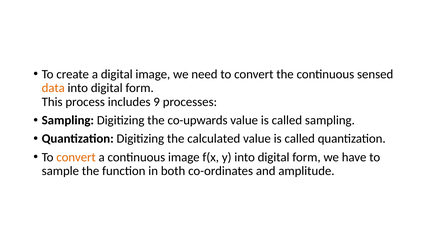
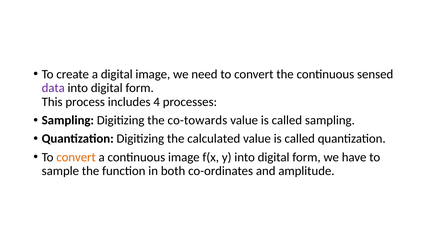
data colour: orange -> purple
9: 9 -> 4
co-upwards: co-upwards -> co-towards
